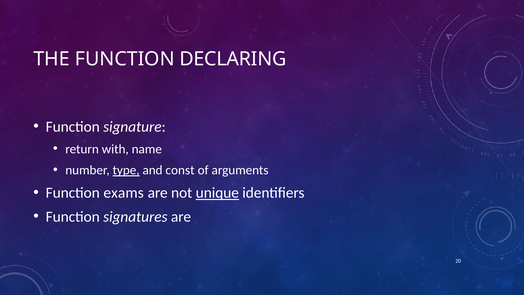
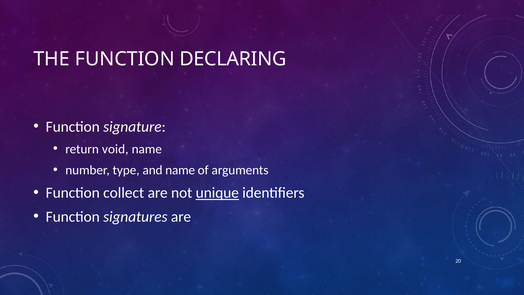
with: with -> void
type underline: present -> none
and const: const -> name
exams: exams -> collect
